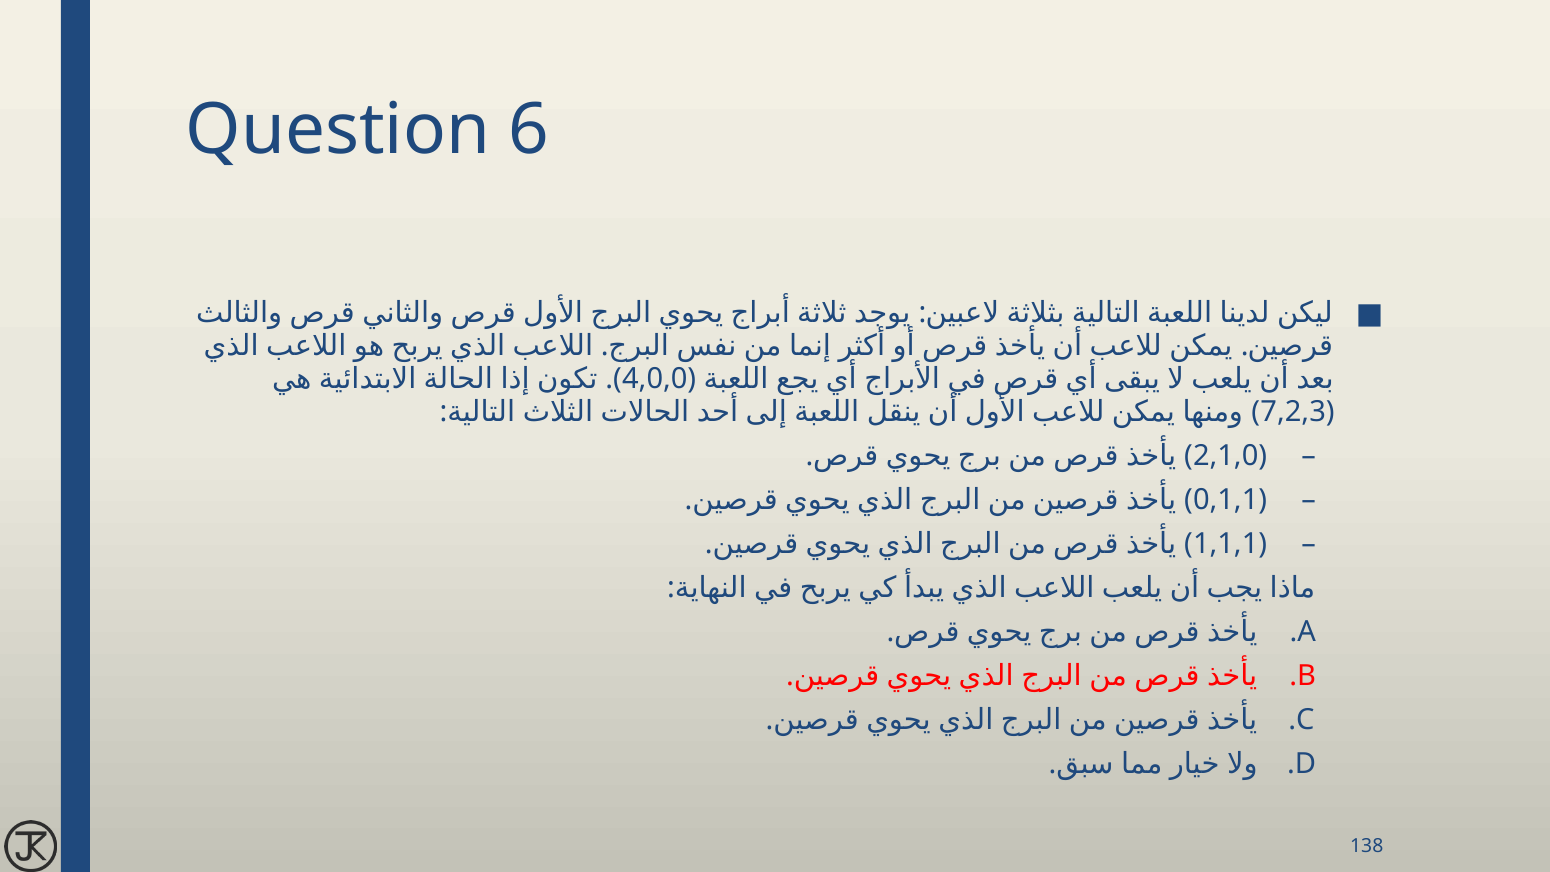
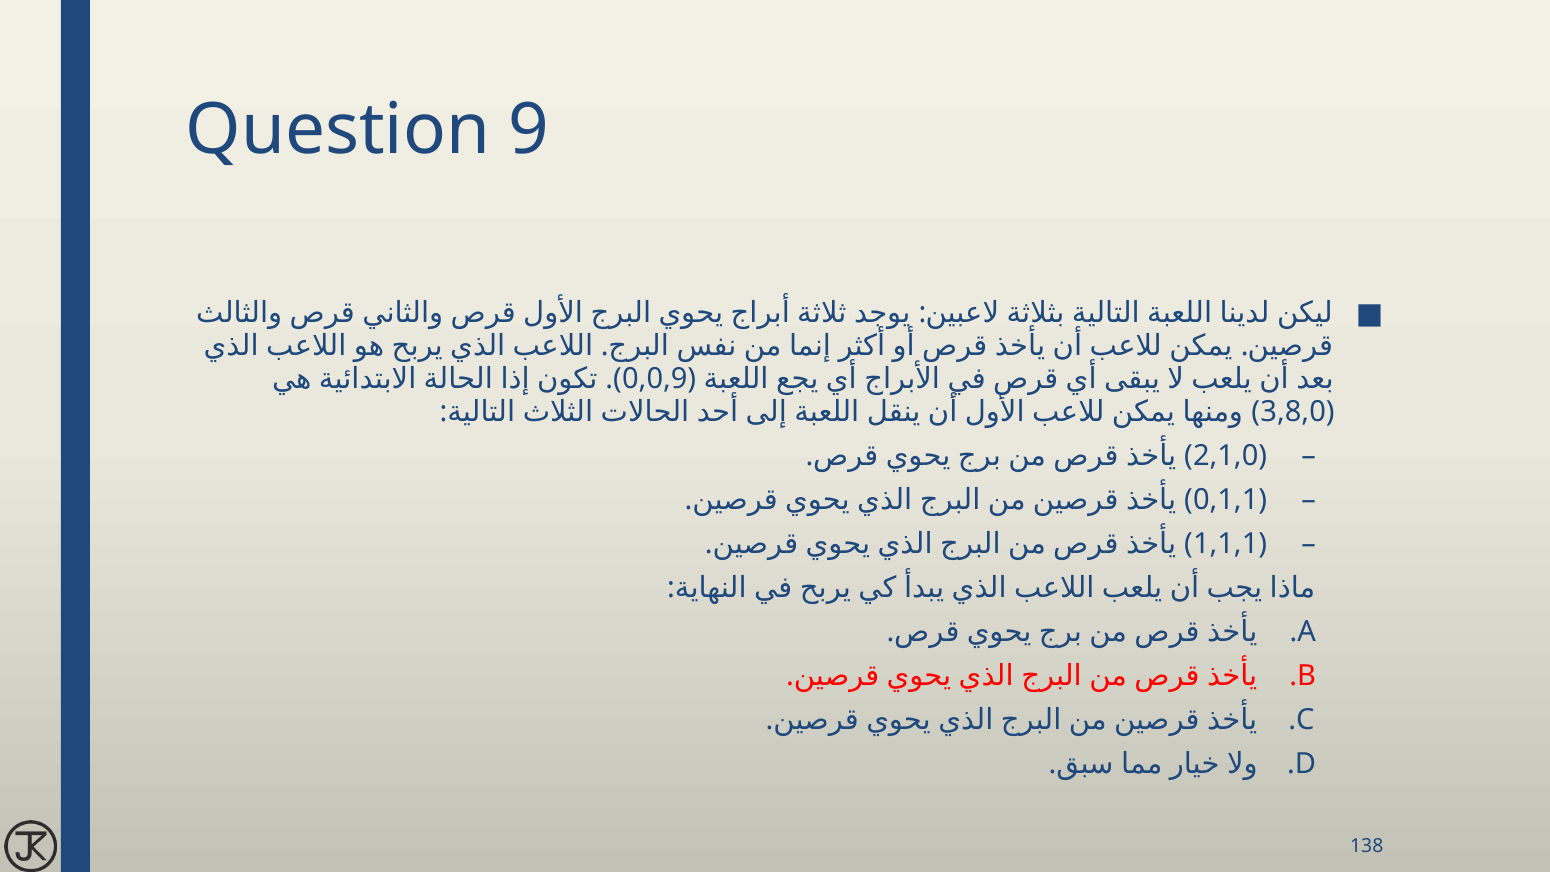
6: 6 -> 9
4,0,0: 4,0,0 -> 0,0,9
7,2,3: 7,2,3 -> 3,8,0
